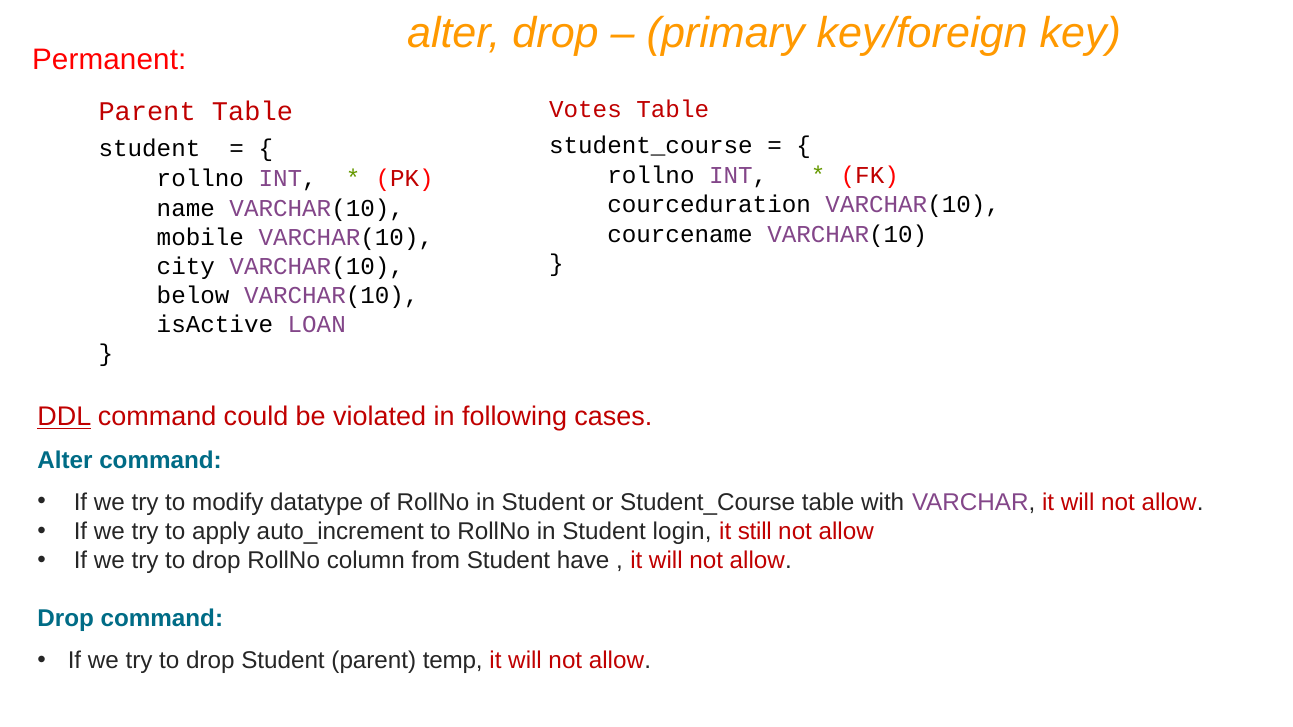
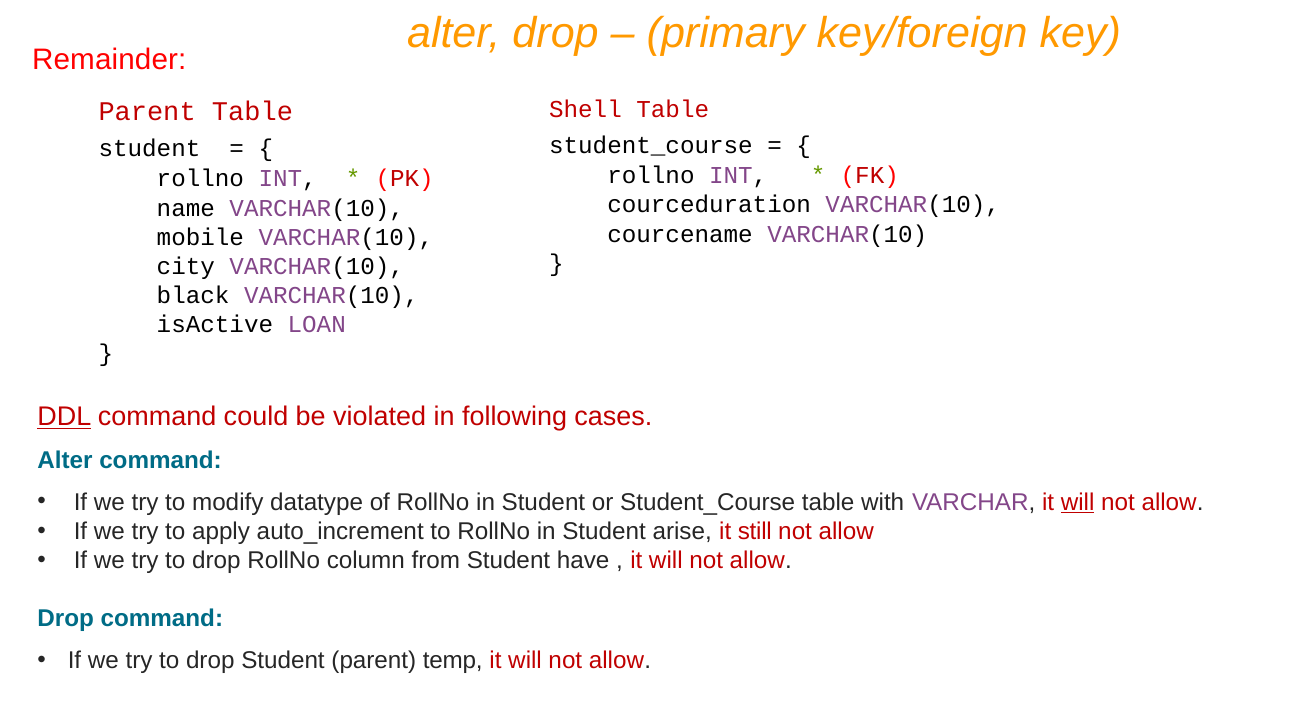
Permanent: Permanent -> Remainder
Votes: Votes -> Shell
below: below -> black
will at (1078, 502) underline: none -> present
login: login -> arise
